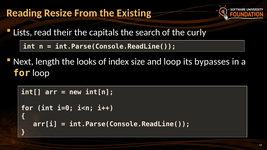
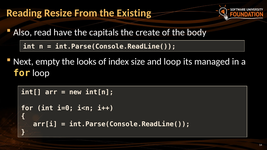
Lists: Lists -> Also
their: their -> have
search: search -> create
curly: curly -> body
length: length -> empty
bypasses: bypasses -> managed
